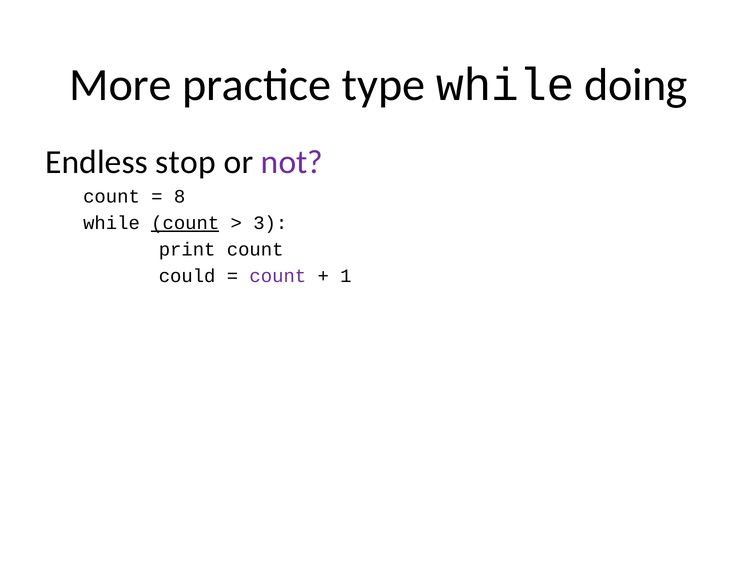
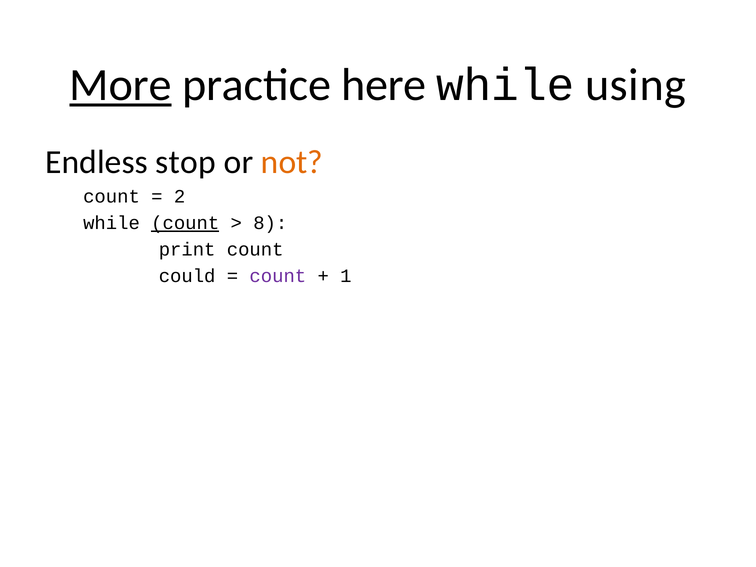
More underline: none -> present
type: type -> here
doing: doing -> using
not colour: purple -> orange
8: 8 -> 2
3: 3 -> 8
